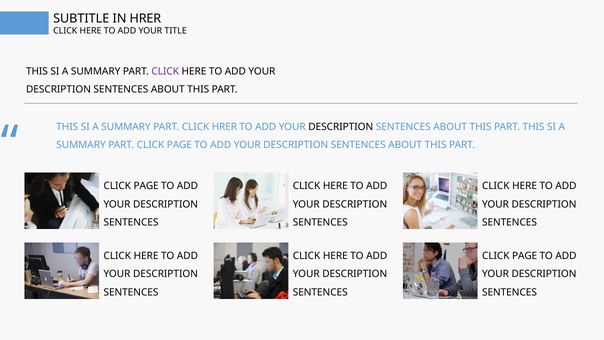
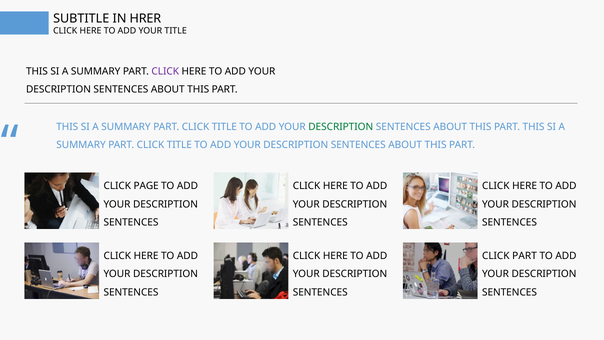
HRER at (224, 127): HRER -> TITLE
DESCRIPTION at (341, 127) colour: black -> green
PAGE at (179, 145): PAGE -> TITLE
PAGE at (525, 256): PAGE -> PART
